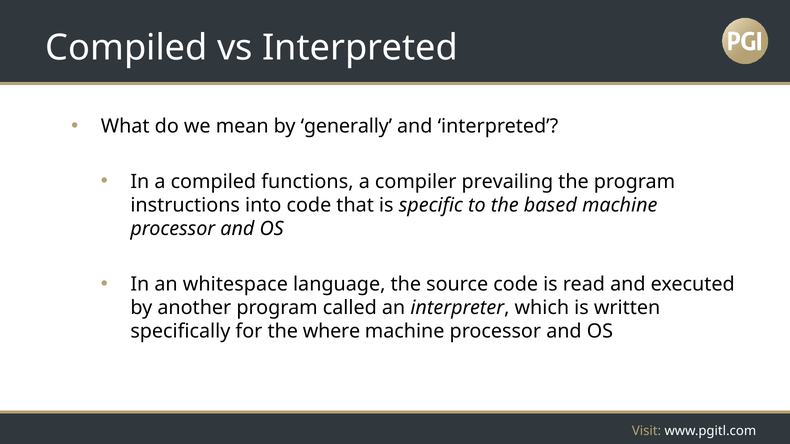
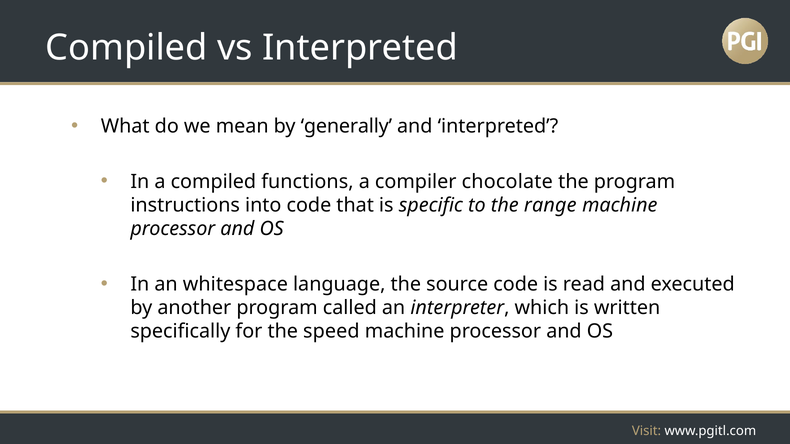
prevailing: prevailing -> chocolate
based: based -> range
where: where -> speed
